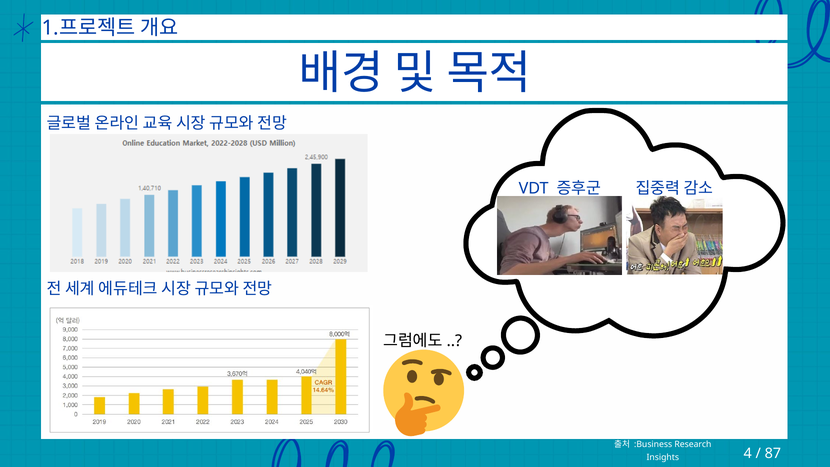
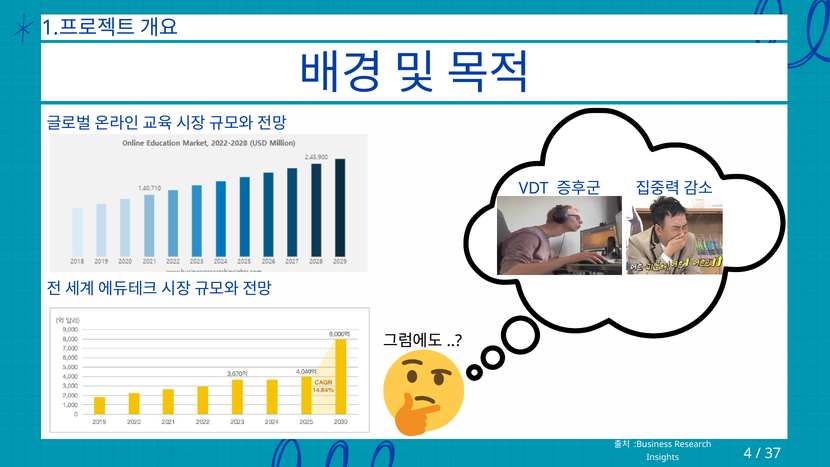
87: 87 -> 37
